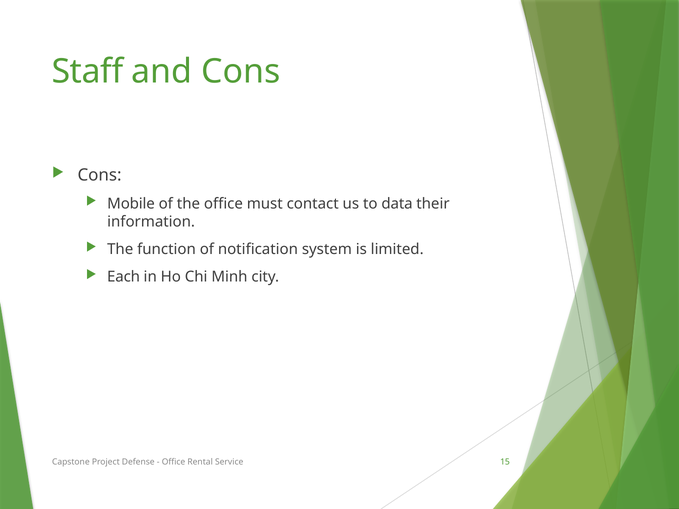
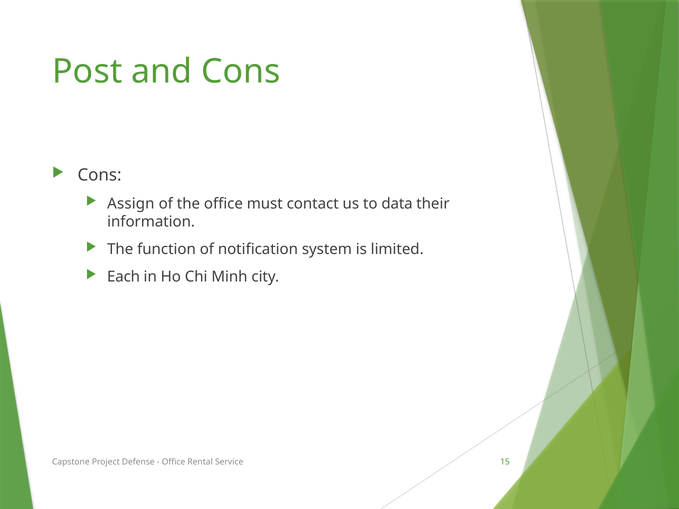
Staff: Staff -> Post
Mobile: Mobile -> Assign
